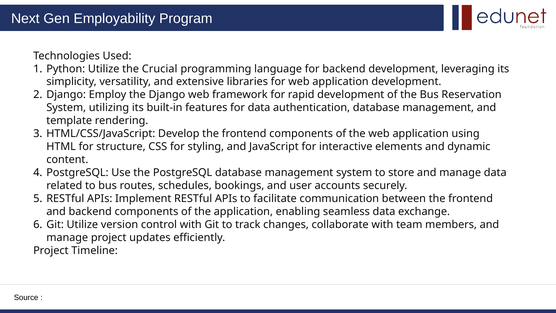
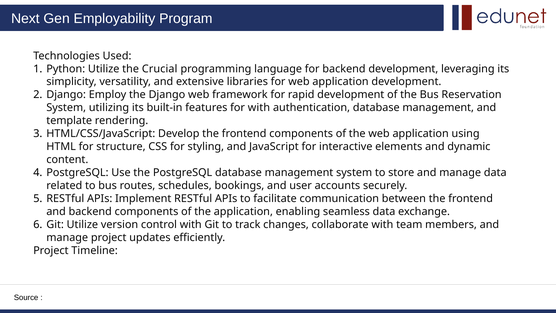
for data: data -> with
